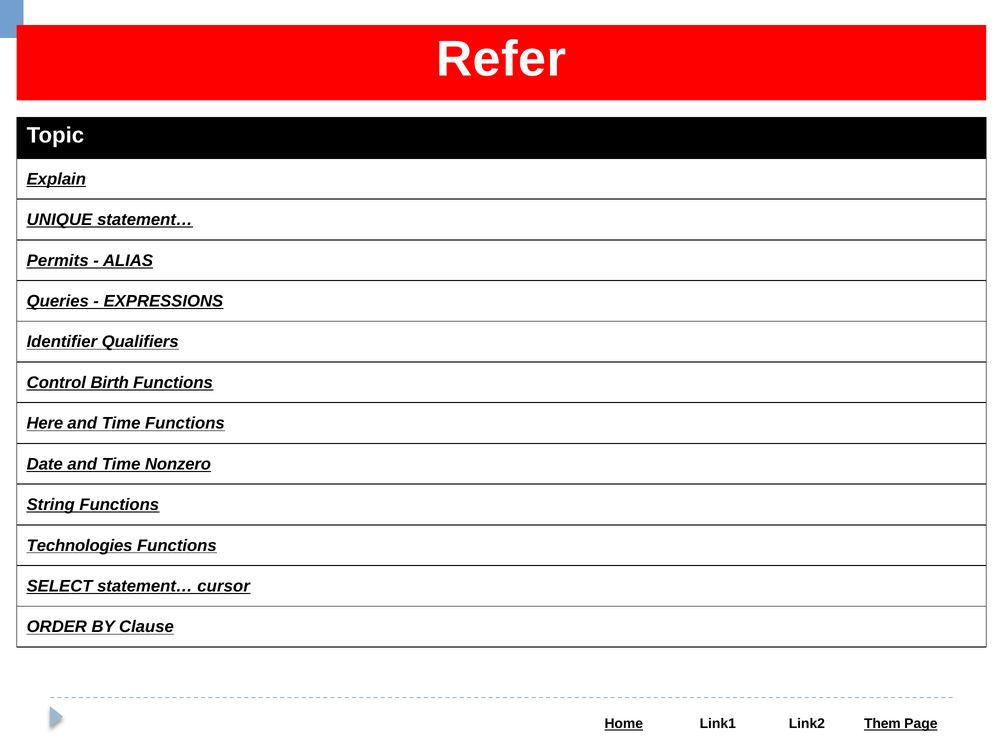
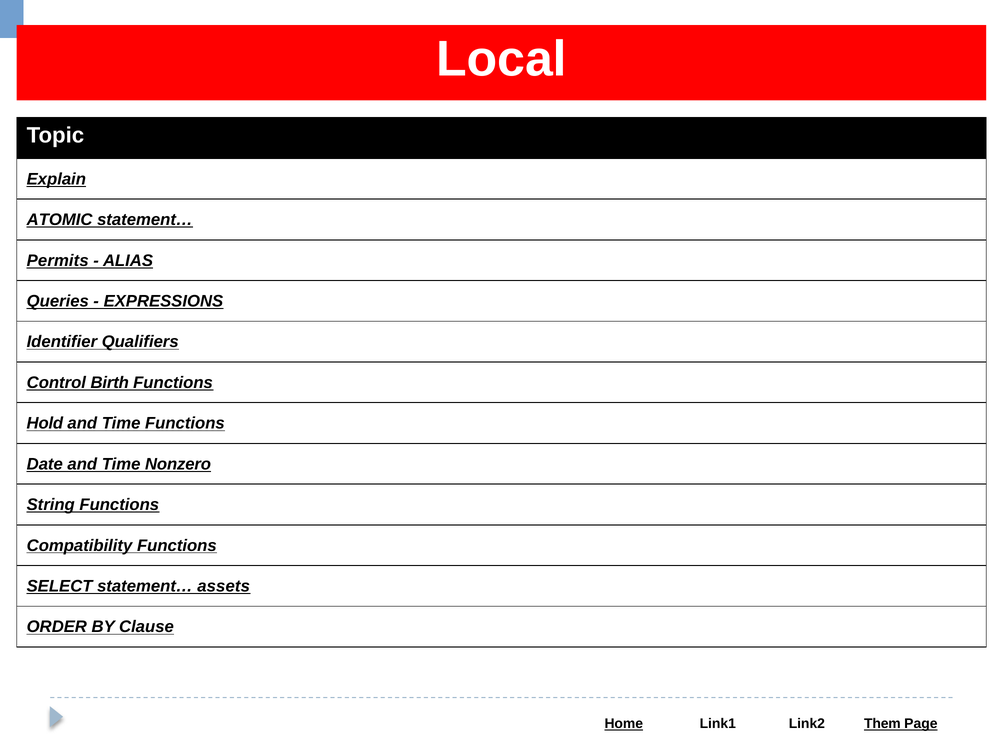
Refer: Refer -> Local
UNIQUE: UNIQUE -> ATOMIC
Here: Here -> Hold
Technologies: Technologies -> Compatibility
cursor: cursor -> assets
